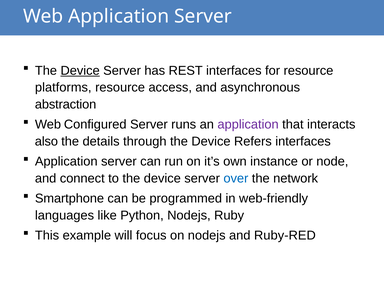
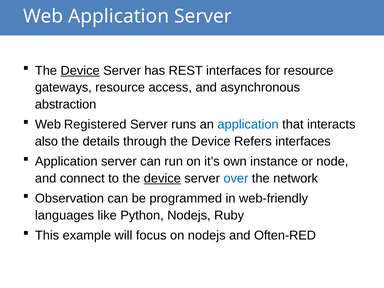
platforms: platforms -> gateways
Configured: Configured -> Registered
application at (248, 124) colour: purple -> blue
device at (162, 178) underline: none -> present
Smartphone: Smartphone -> Observation
Ruby-RED: Ruby-RED -> Often-RED
